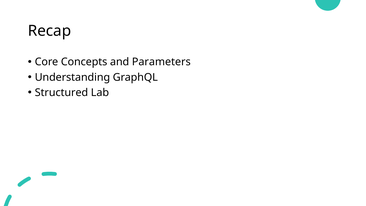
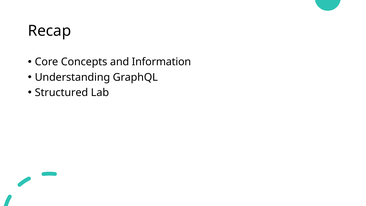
Parameters: Parameters -> Information
